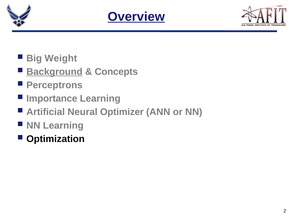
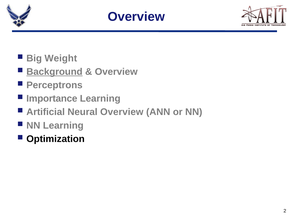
Overview at (136, 17) underline: present -> none
Concepts at (116, 72): Concepts -> Overview
Neural Optimizer: Optimizer -> Overview
